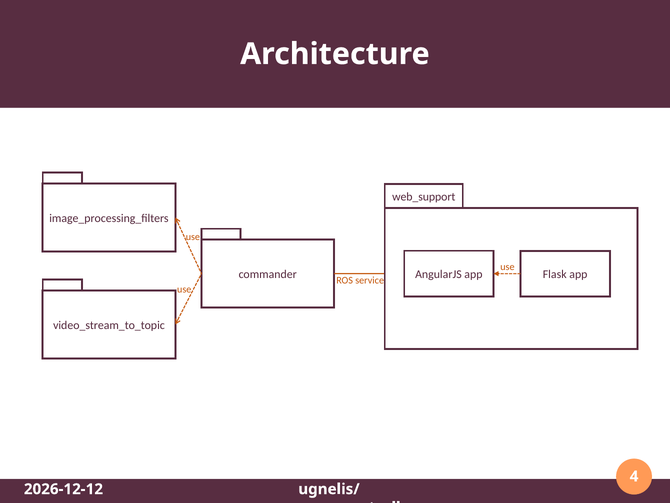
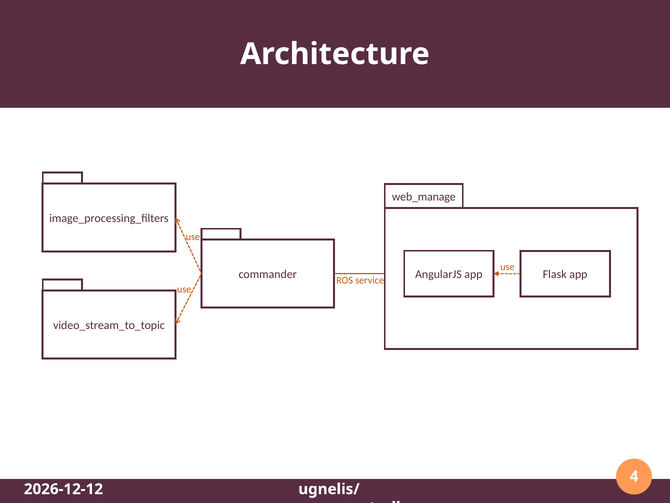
web_support: web_support -> web_manage
